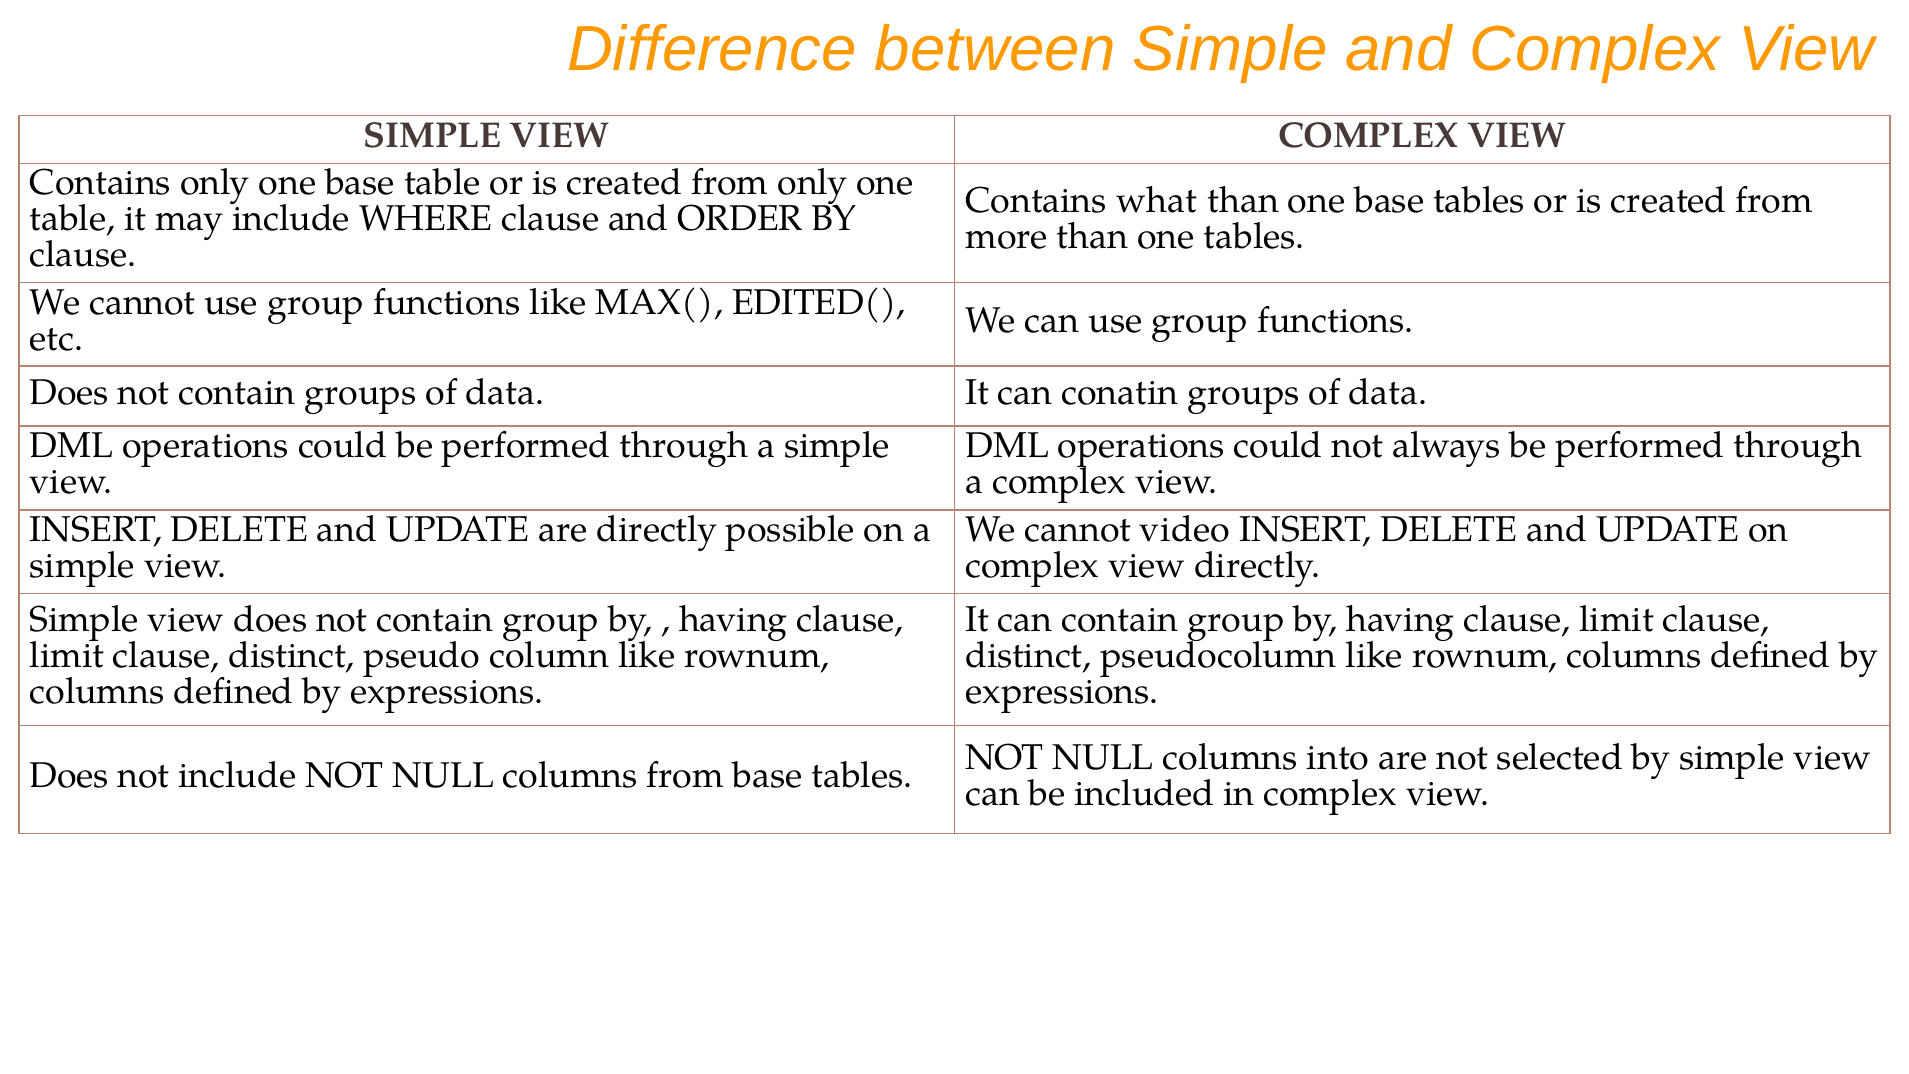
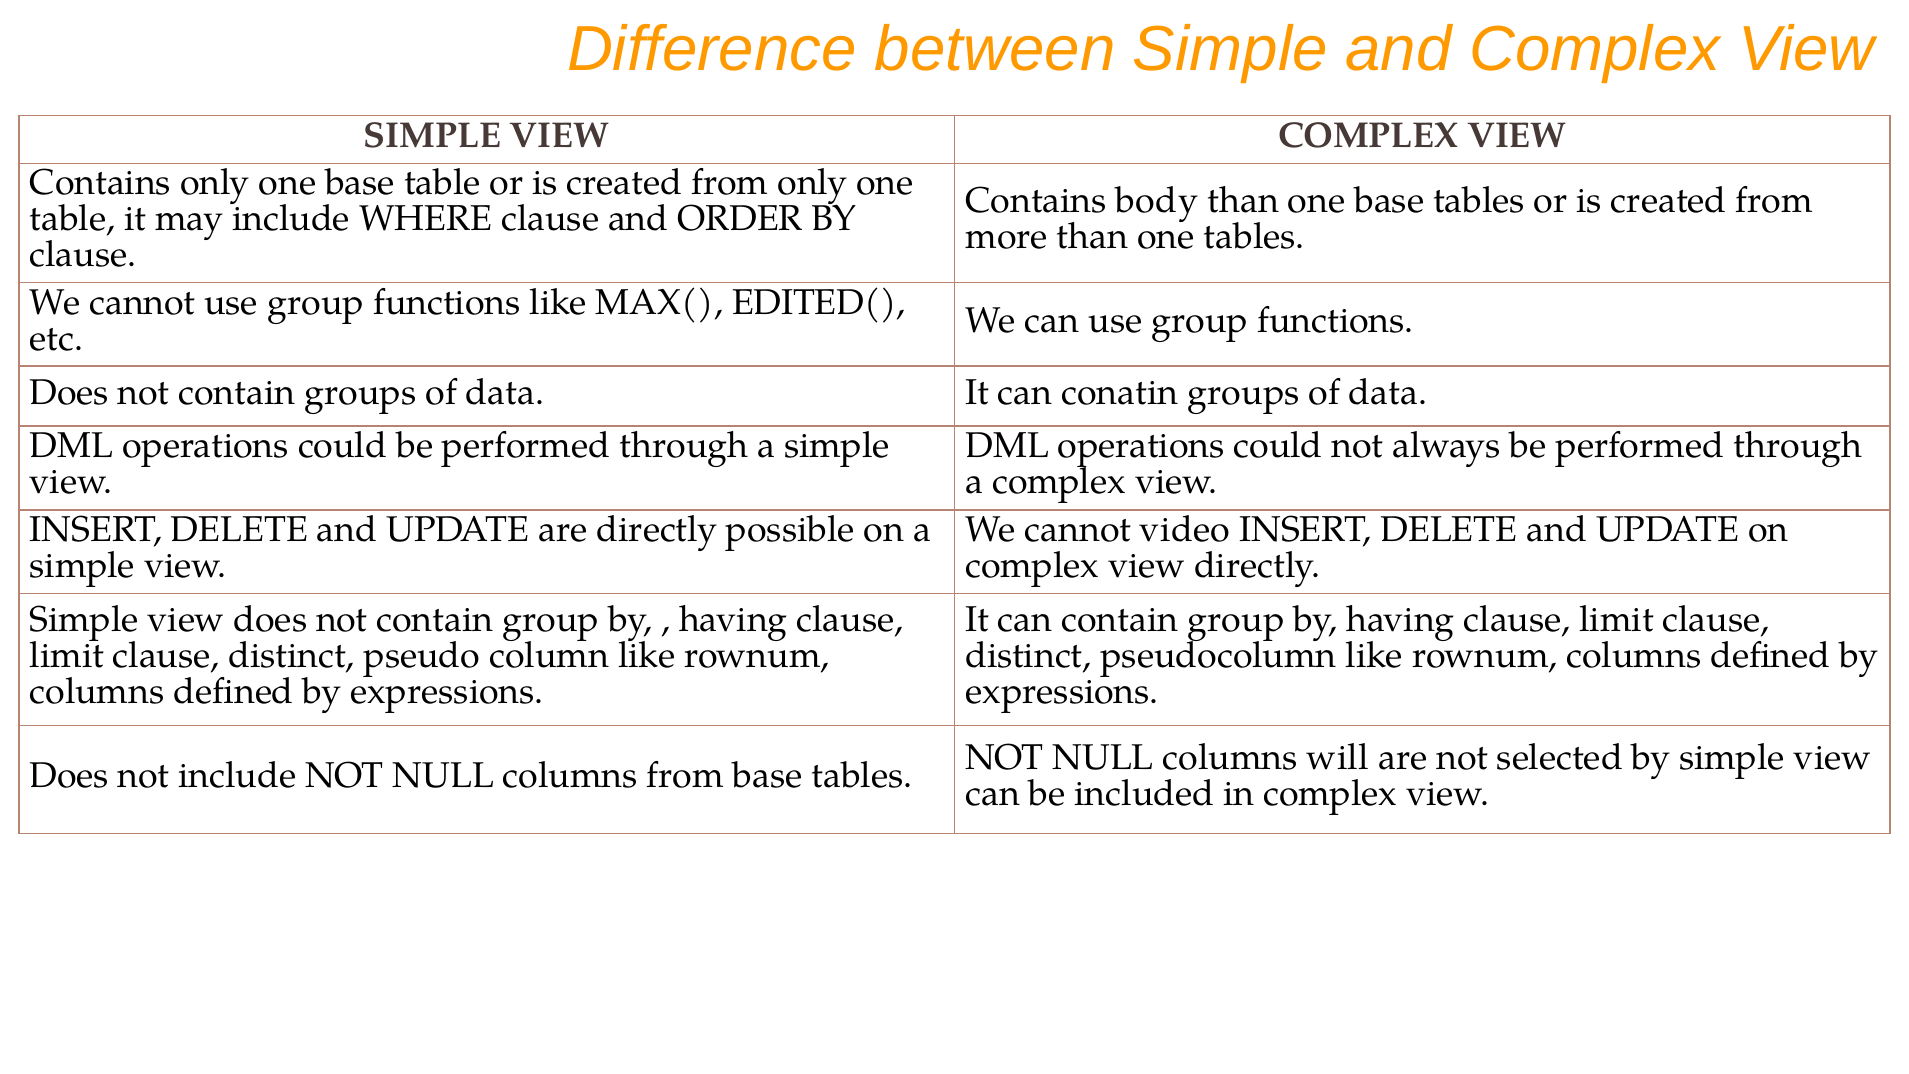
what: what -> body
into: into -> will
